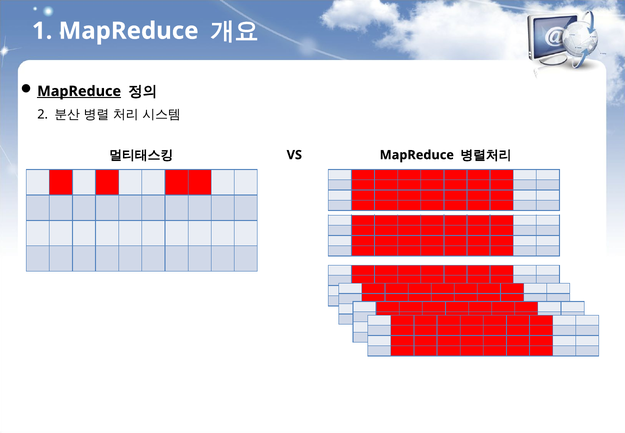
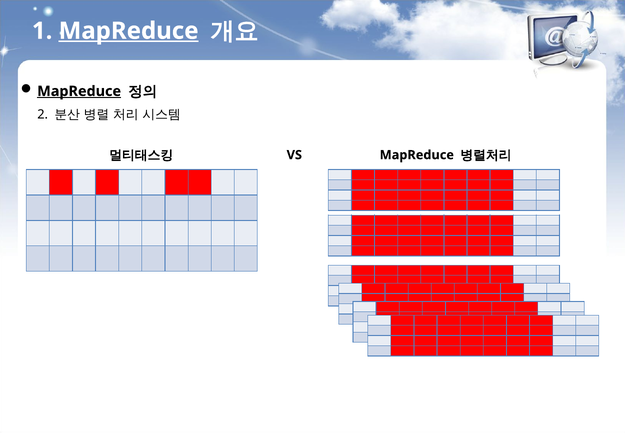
MapReduce at (129, 31) underline: none -> present
